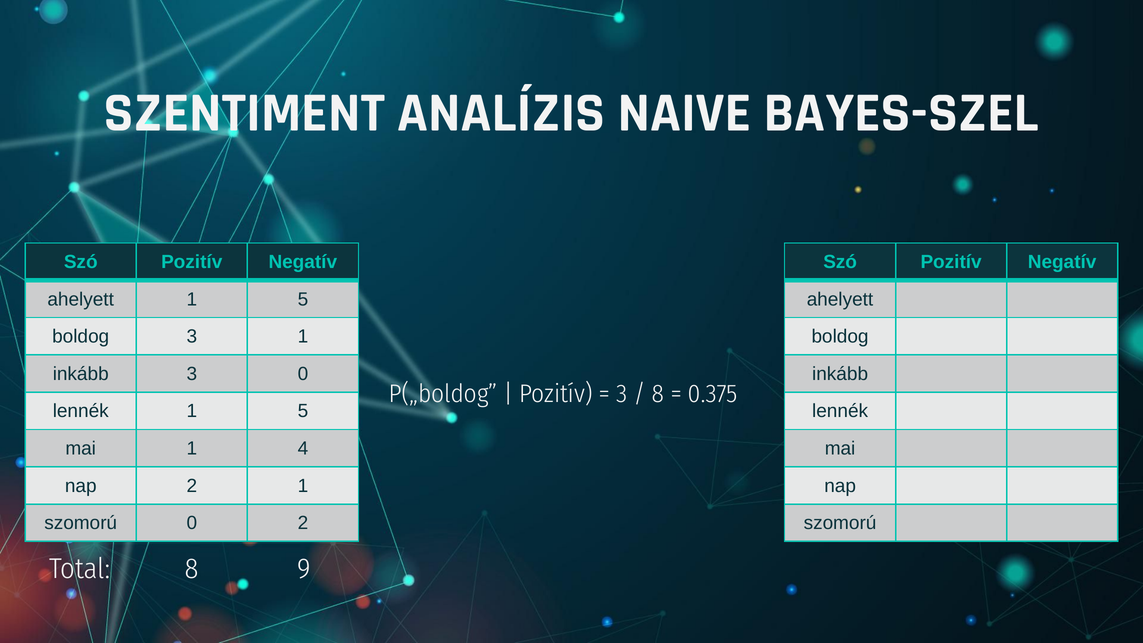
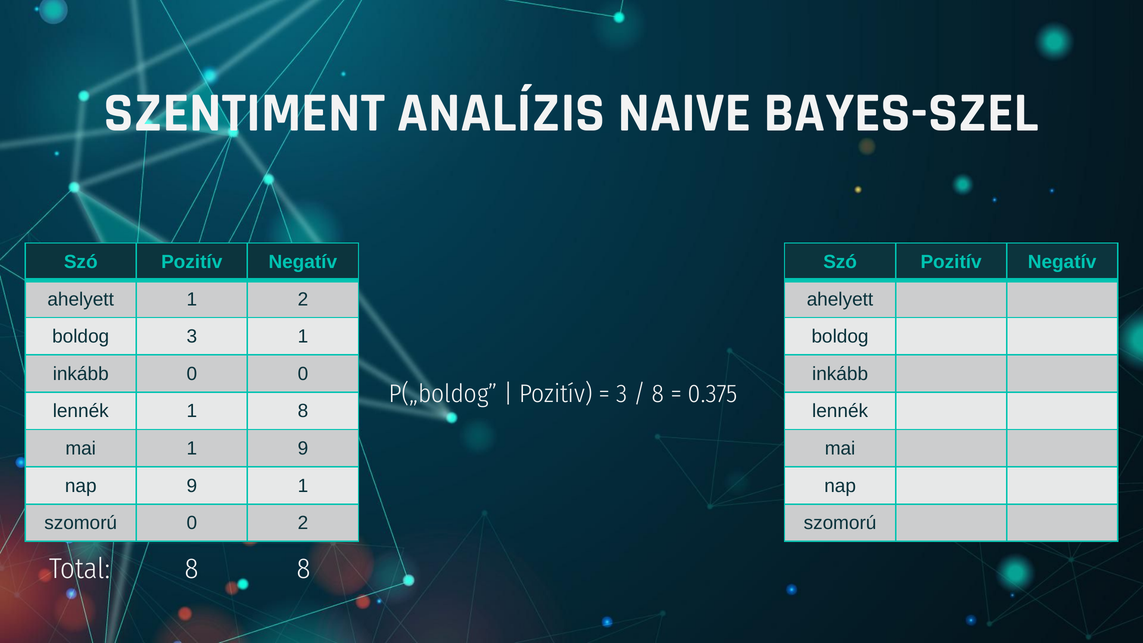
ahelyett 1 5: 5 -> 2
inkább 3: 3 -> 0
lennék 1 5: 5 -> 8
1 4: 4 -> 9
nap 2: 2 -> 9
8 9: 9 -> 8
